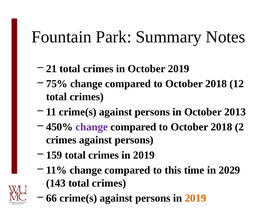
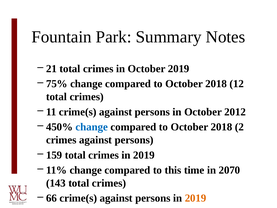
2013: 2013 -> 2012
change at (92, 127) colour: purple -> blue
2029: 2029 -> 2070
